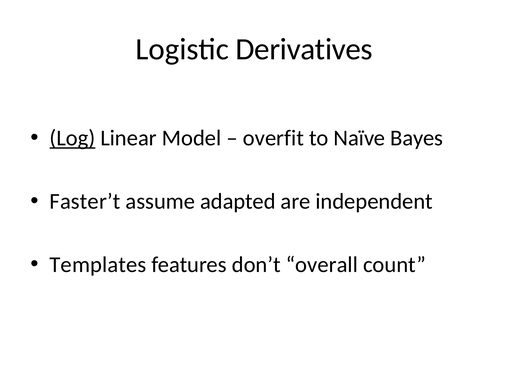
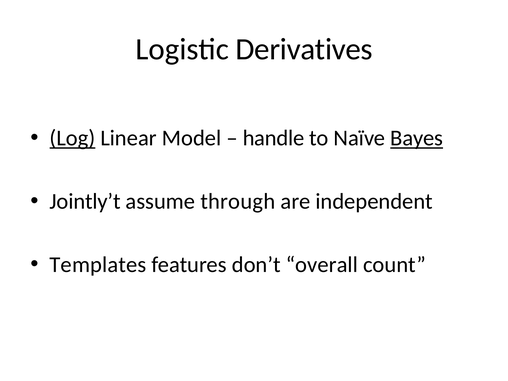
overfit: overfit -> handle
Bayes underline: none -> present
Faster’t: Faster’t -> Jointly’t
adapted: adapted -> through
